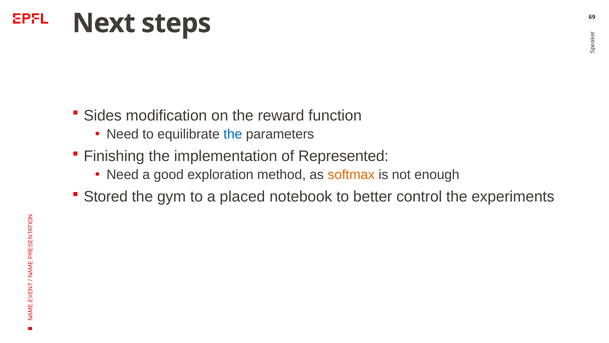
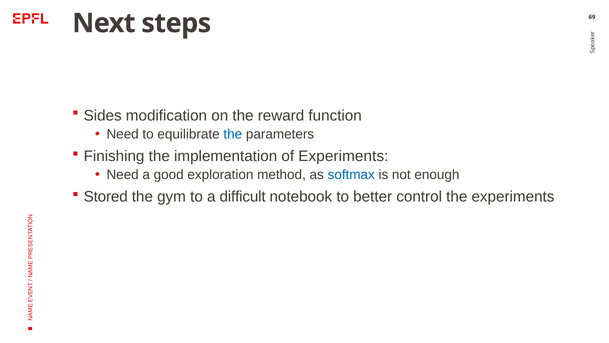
of Represented: Represented -> Experiments
softmax colour: orange -> blue
placed: placed -> difficult
